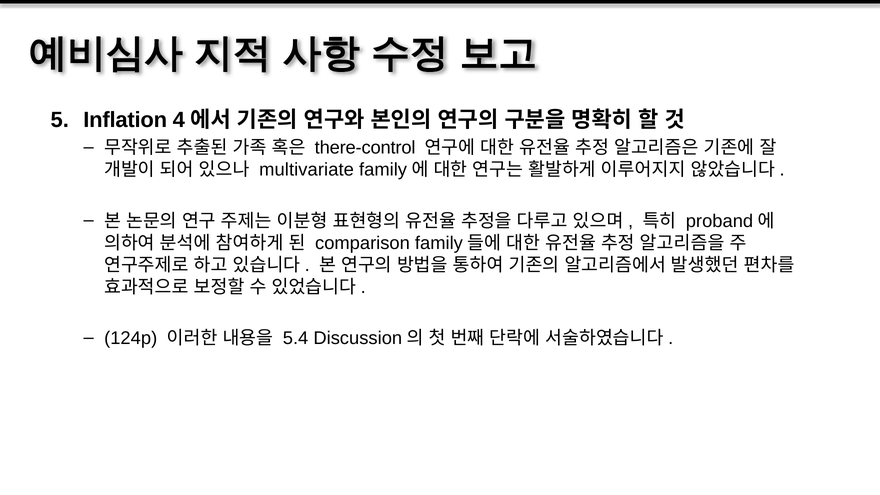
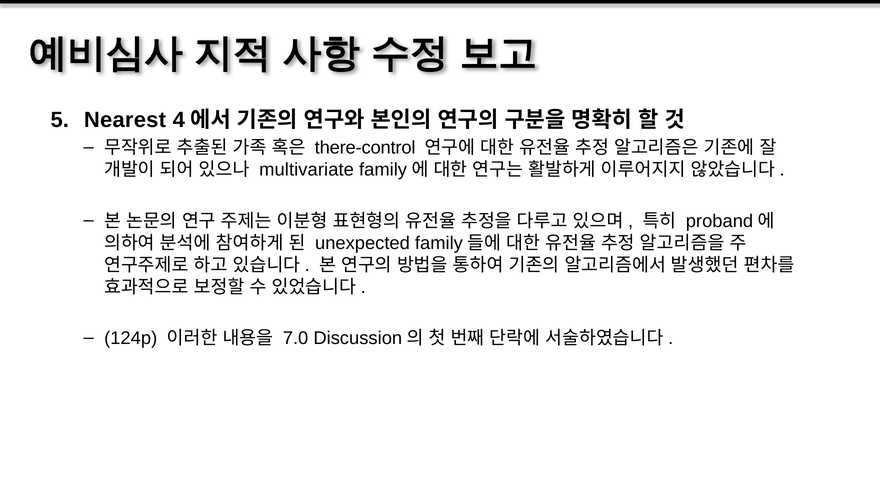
Inflation: Inflation -> Nearest
comparison: comparison -> unexpected
5.4: 5.4 -> 7.0
